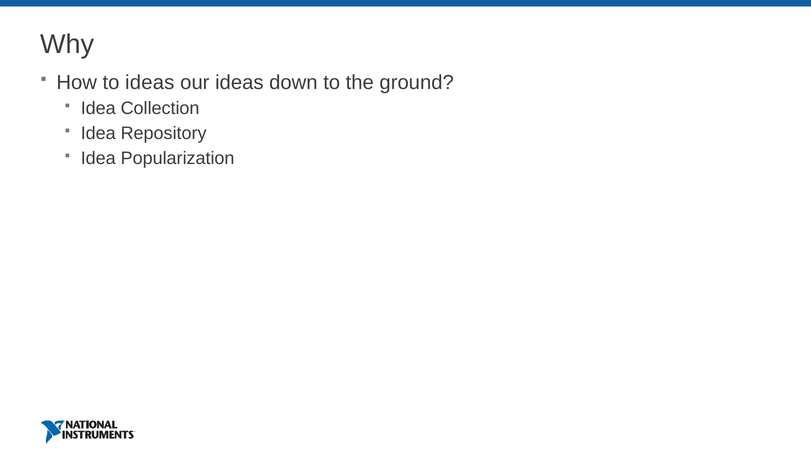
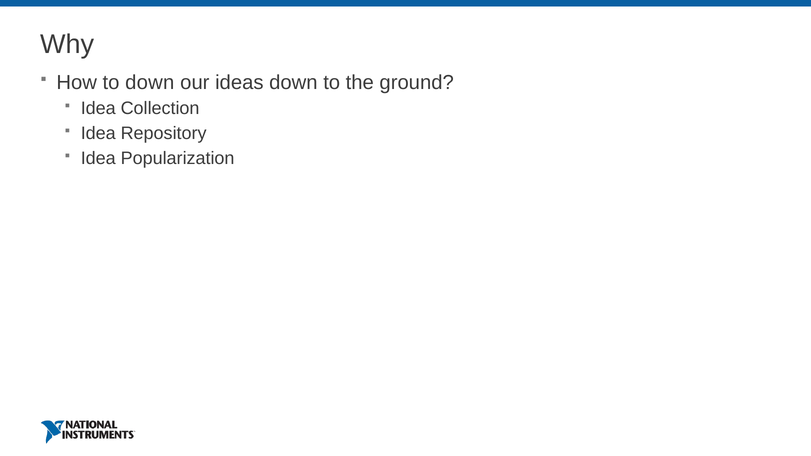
to ideas: ideas -> down
